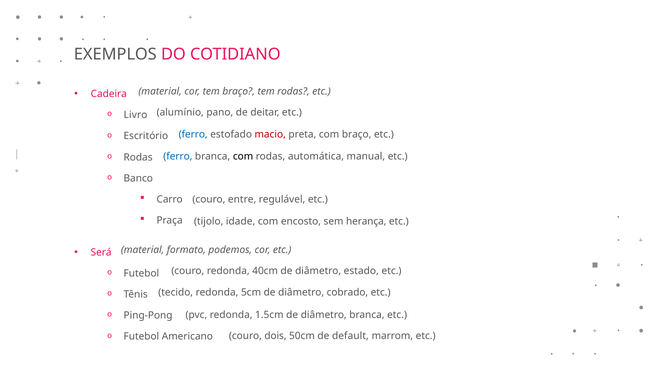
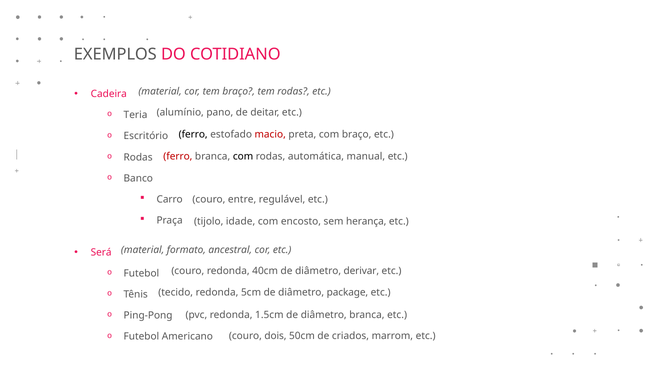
Livro: Livro -> Teria
ferro at (193, 135) colour: blue -> black
ferro at (178, 157) colour: blue -> red
podemos: podemos -> ancestral
estado: estado -> derivar
cobrado: cobrado -> package
default: default -> criados
